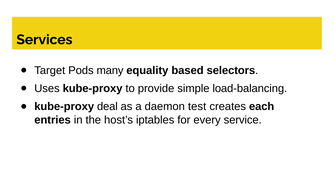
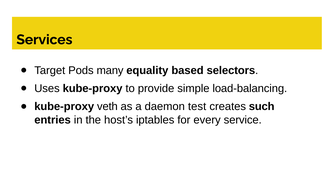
deal: deal -> veth
each: each -> such
